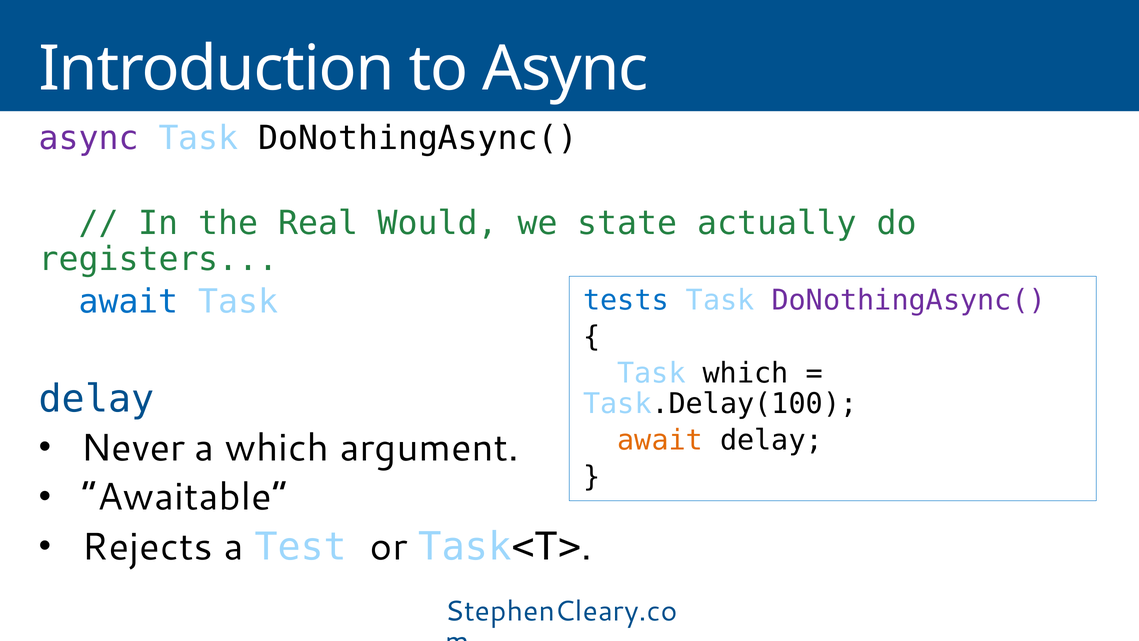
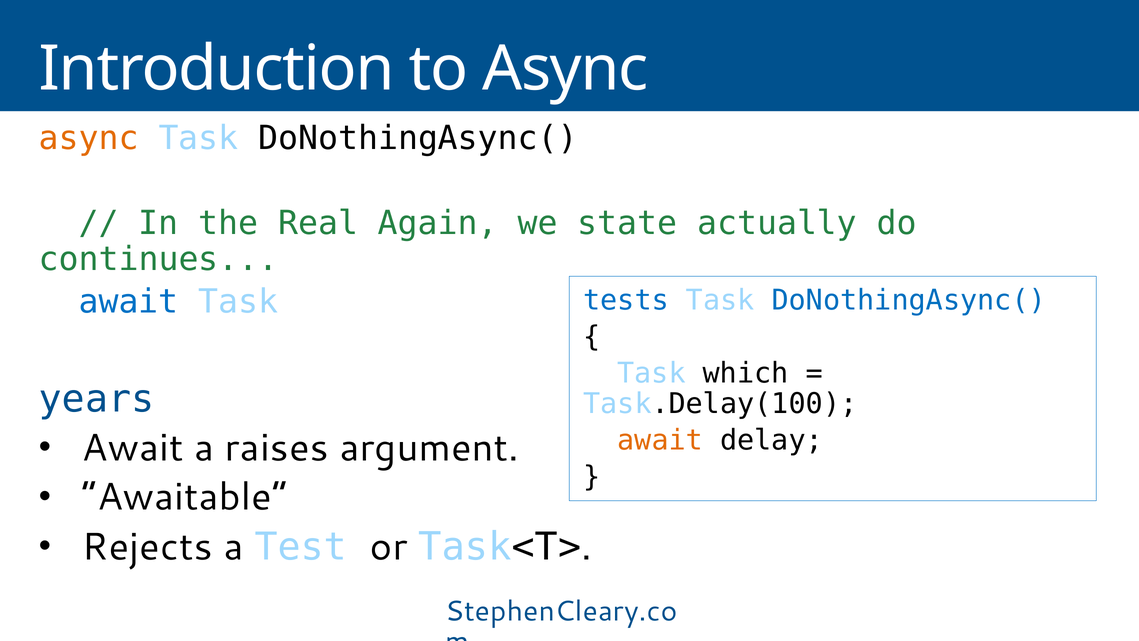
async at (89, 138) colour: purple -> orange
Would: Would -> Again
registers: registers -> continues
DoNothingAsync( at (909, 300) colour: purple -> blue
delay at (97, 399): delay -> years
Never at (133, 448): Never -> Await
a which: which -> raises
